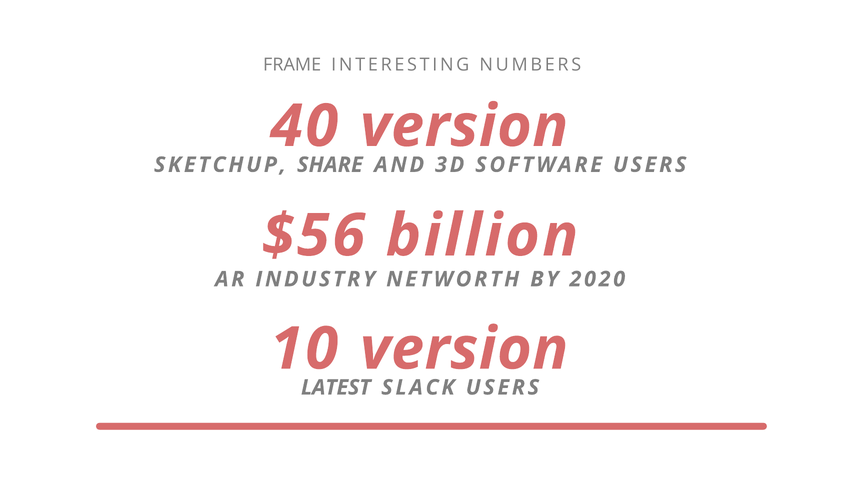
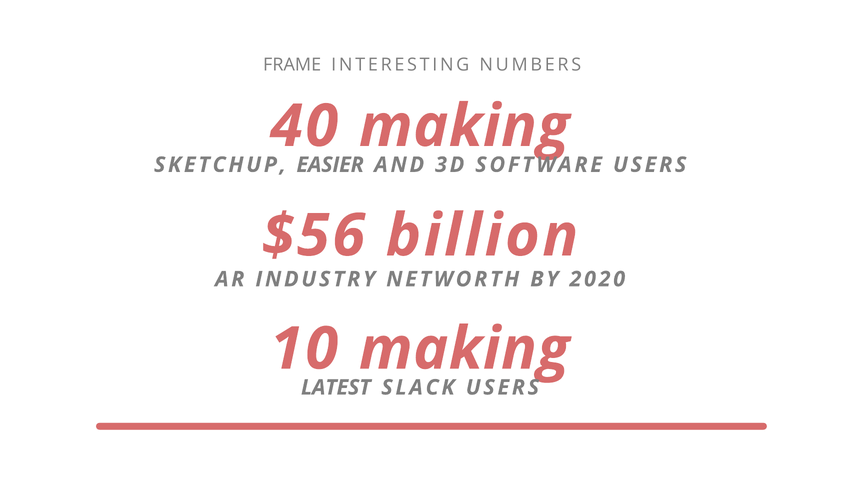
40 version: version -> making
SHARE: SHARE -> EASIER
10 version: version -> making
